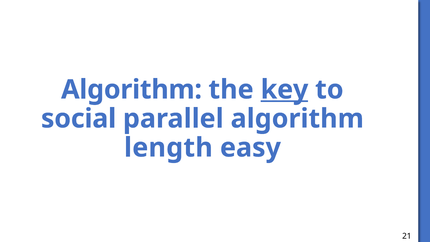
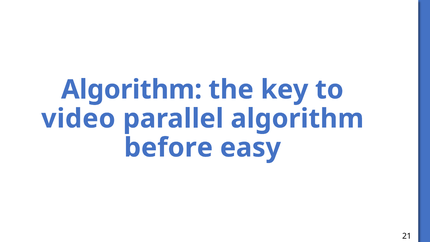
key underline: present -> none
social: social -> video
length: length -> before
